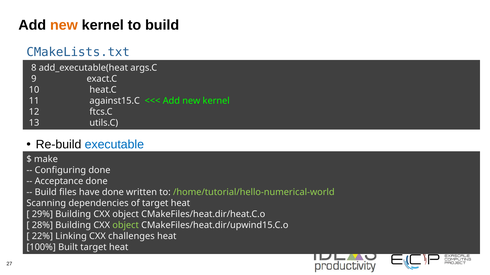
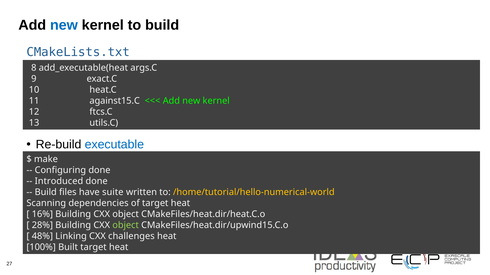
new at (64, 25) colour: orange -> blue
Acceptance: Acceptance -> Introduced
have done: done -> suite
/home/tutorial/hello-numerical-world colour: light green -> yellow
29%: 29% -> 16%
22%: 22% -> 48%
